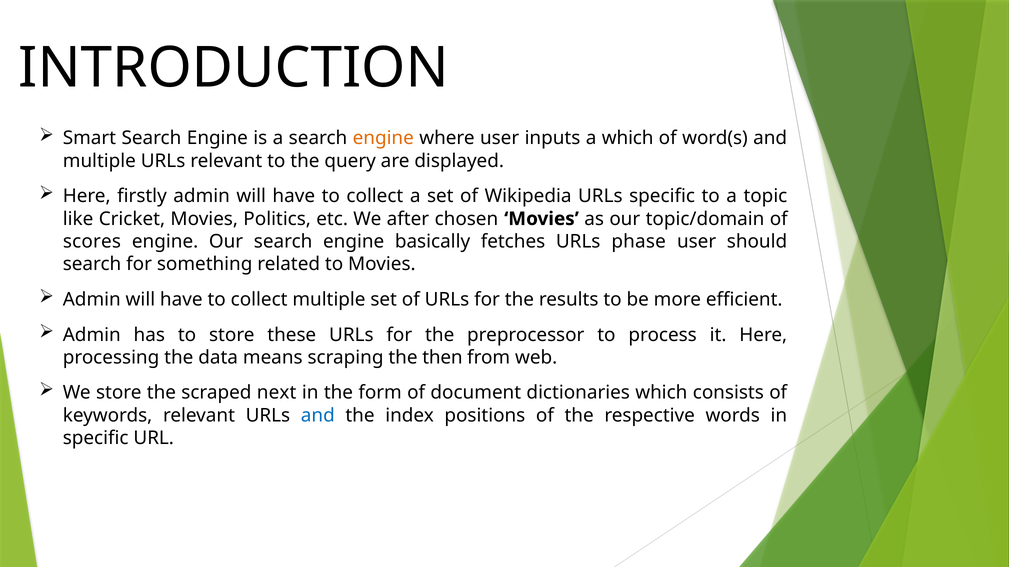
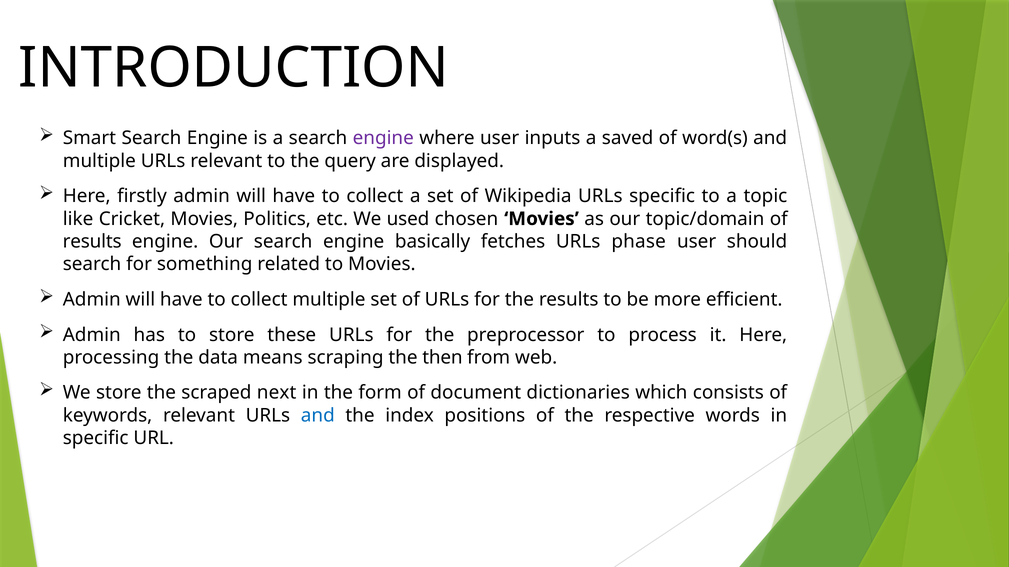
engine at (383, 138) colour: orange -> purple
a which: which -> saved
after: after -> used
scores at (92, 242): scores -> results
